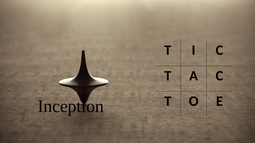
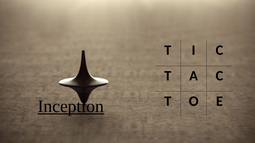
Inception underline: none -> present
